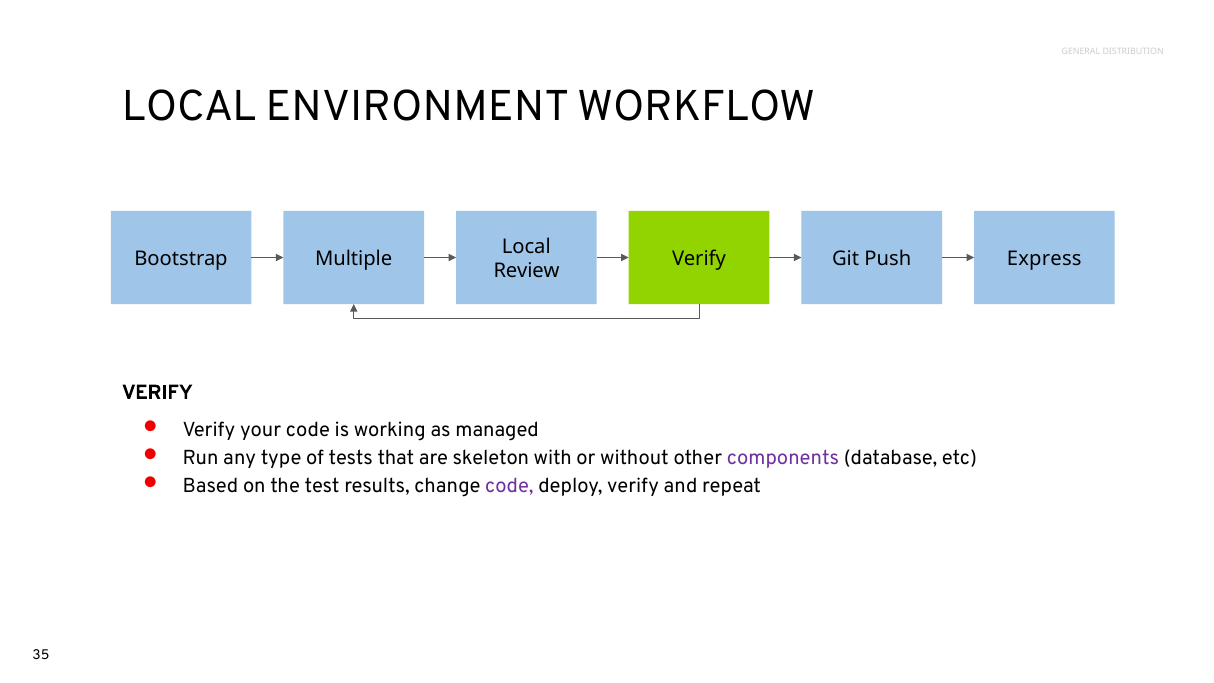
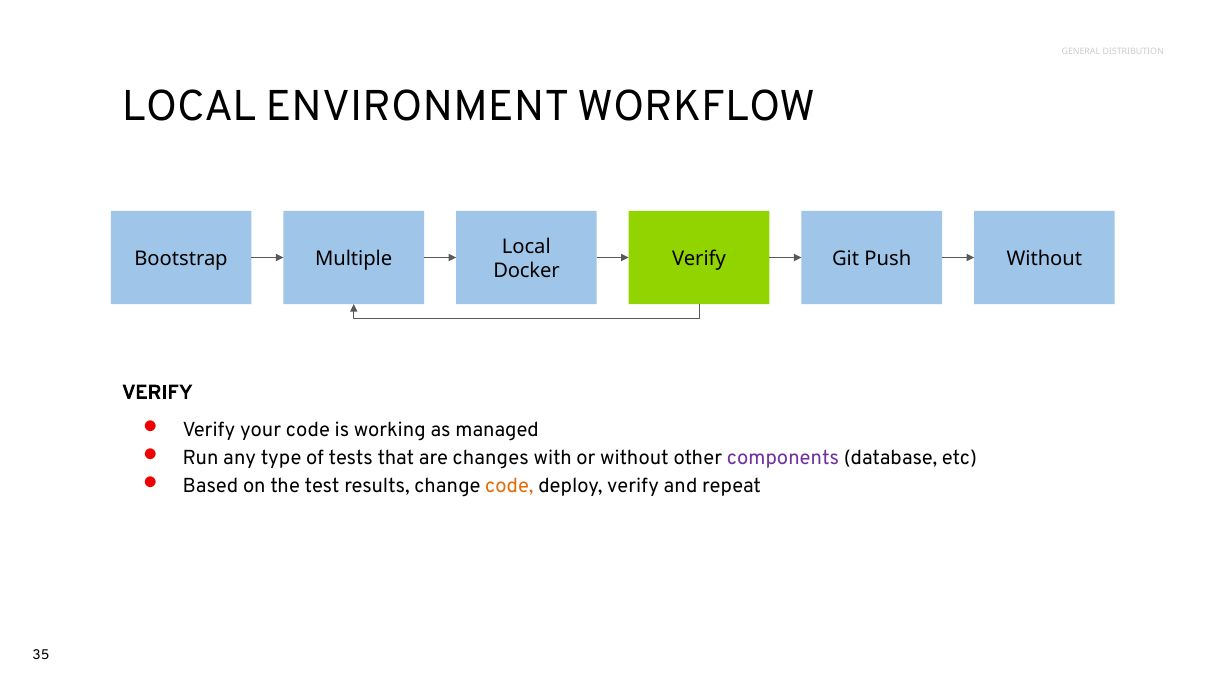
Push Express: Express -> Without
Review: Review -> Docker
skeleton: skeleton -> changes
code at (509, 486) colour: purple -> orange
